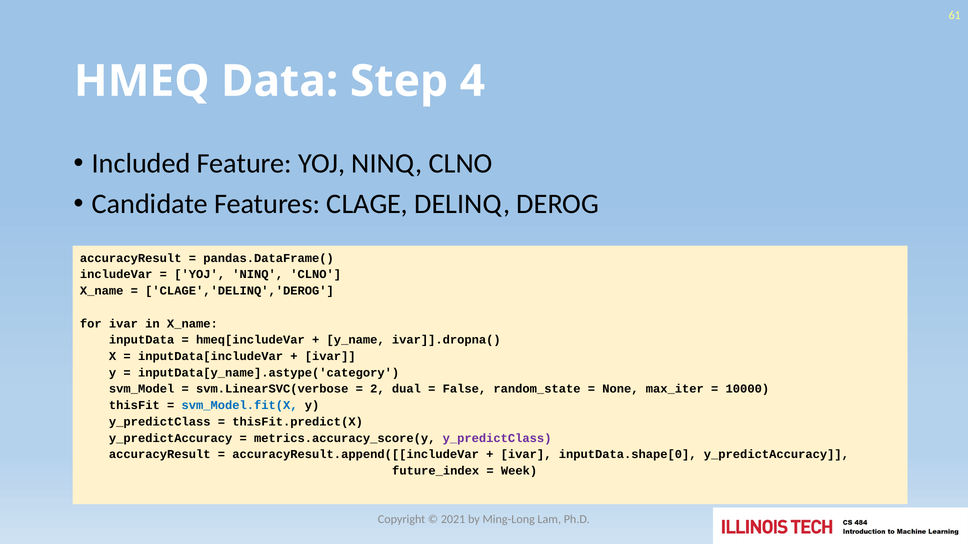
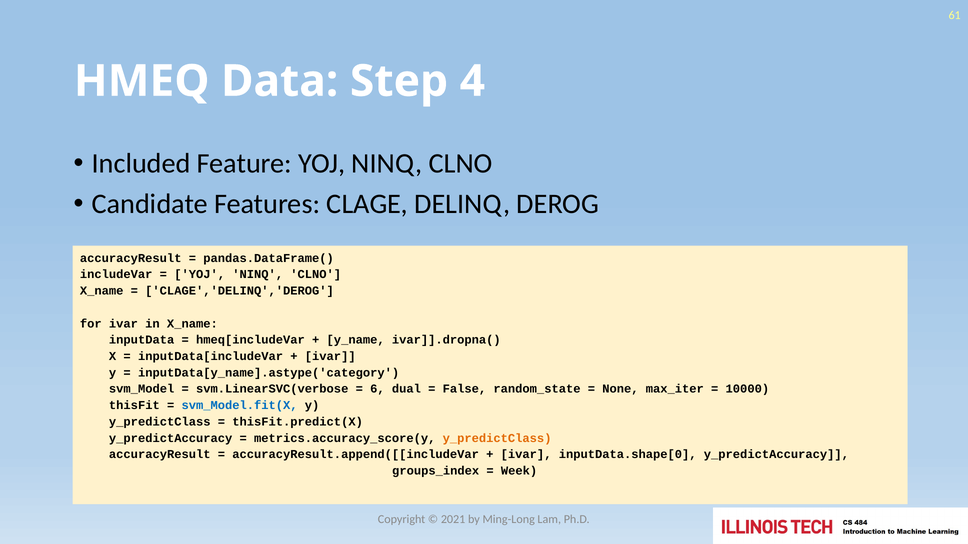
2: 2 -> 6
y_predictClass at (497, 438) colour: purple -> orange
future_index: future_index -> groups_index
